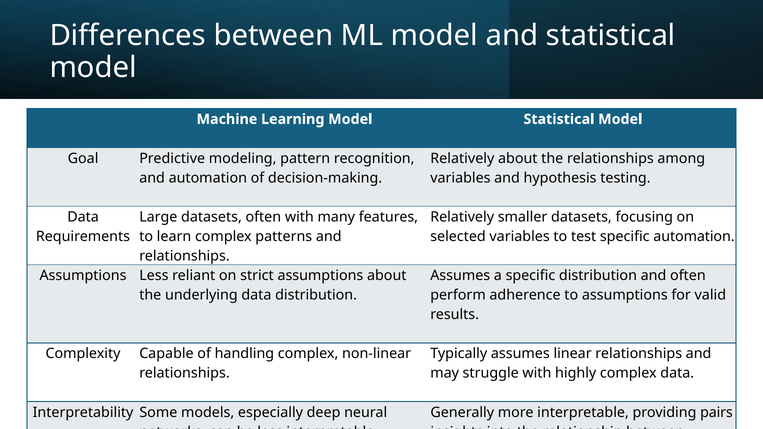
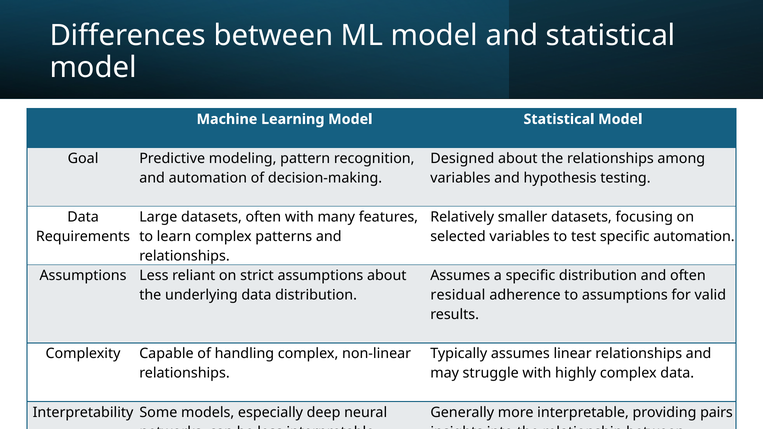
Relatively at (462, 158): Relatively -> Designed
perform: perform -> residual
